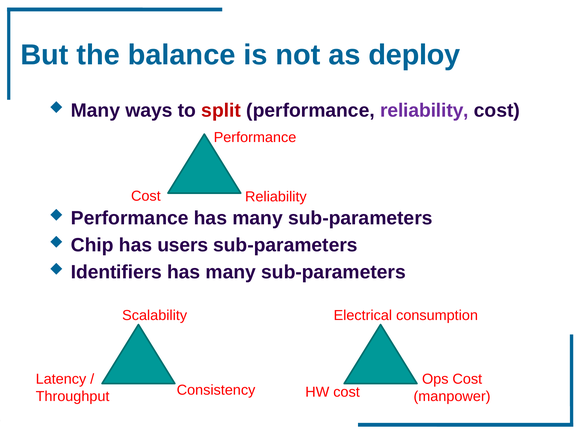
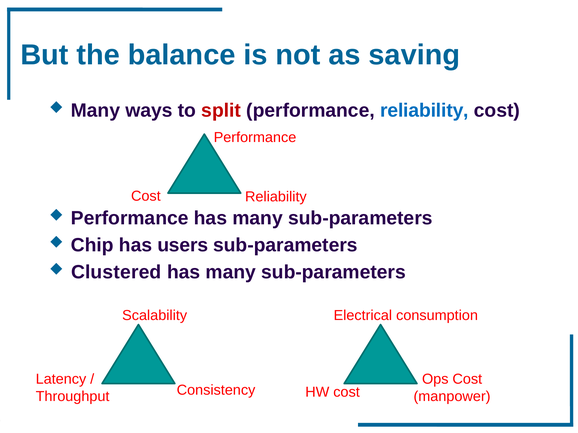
deploy: deploy -> saving
reliability at (424, 111) colour: purple -> blue
Identifiers: Identifiers -> Clustered
